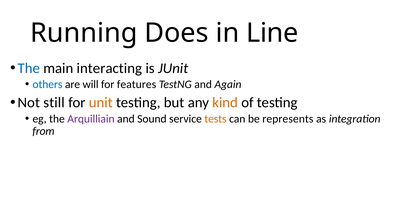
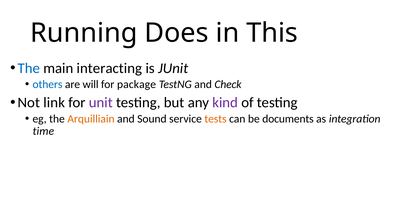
Line: Line -> This
features: features -> package
Again: Again -> Check
still: still -> link
unit colour: orange -> purple
kind colour: orange -> purple
Arquilliain colour: purple -> orange
represents: represents -> documents
from: from -> time
